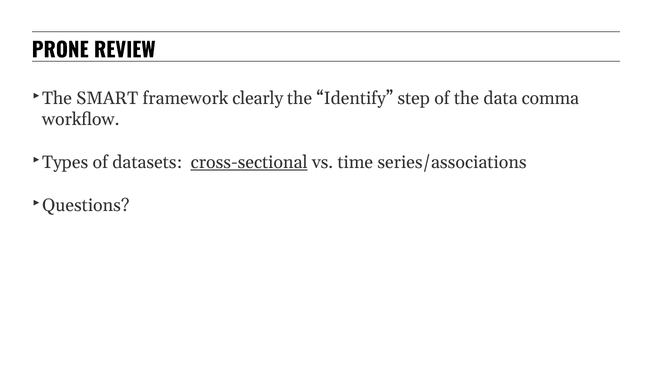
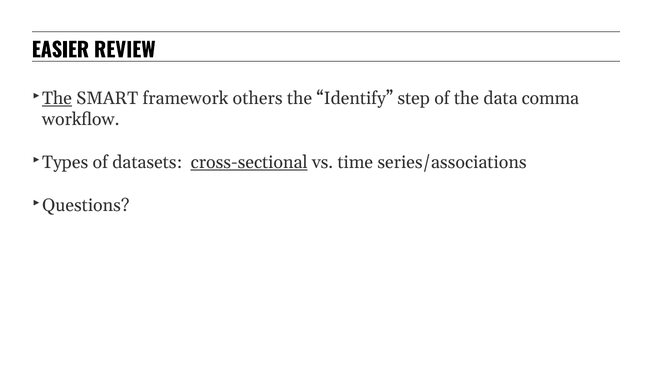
PRONE: PRONE -> EASIER
The at (57, 98) underline: none -> present
clearly: clearly -> others
